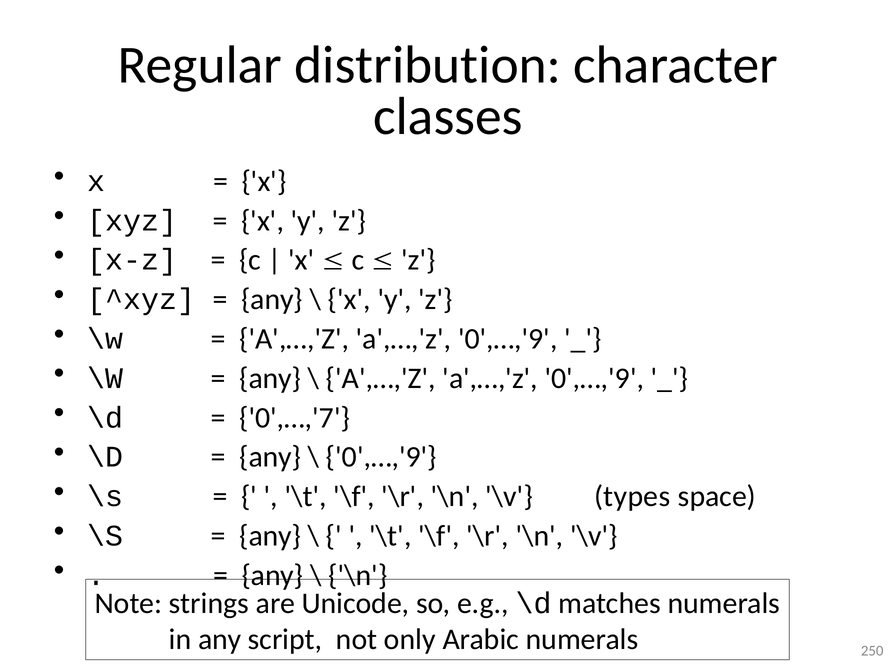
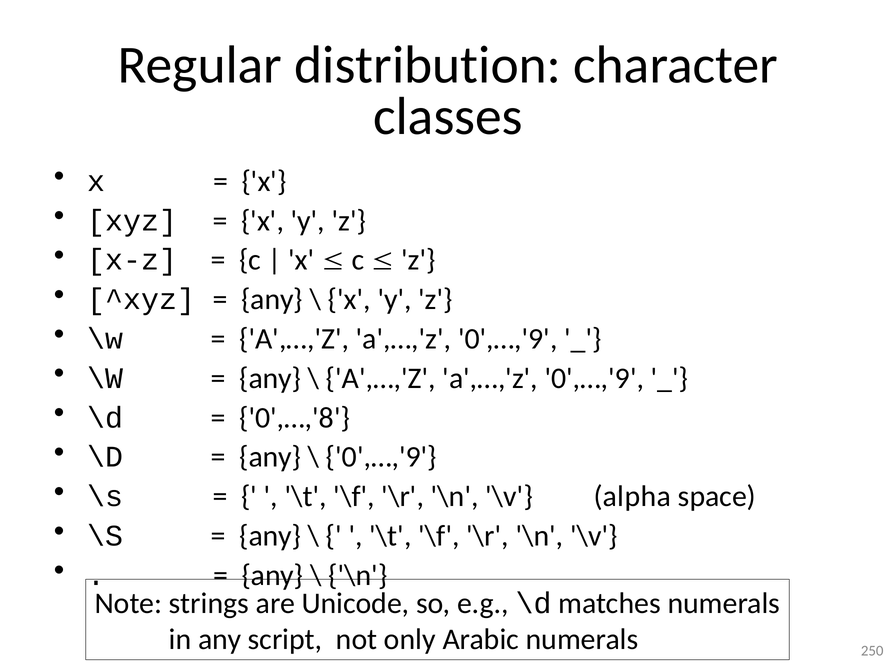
0',…,'7: 0',…,'7 -> 0',…,'8
types: types -> alpha
